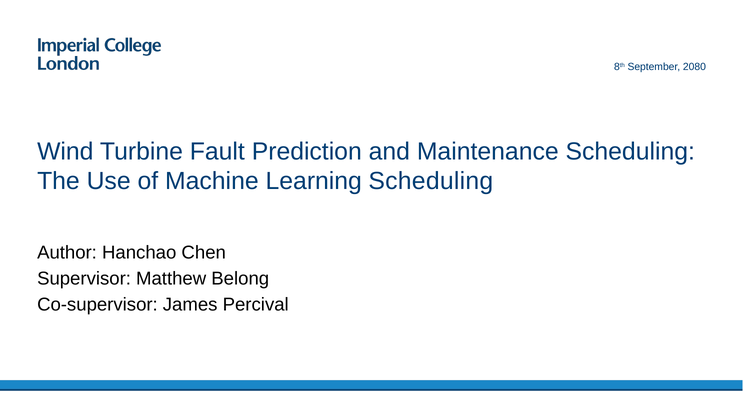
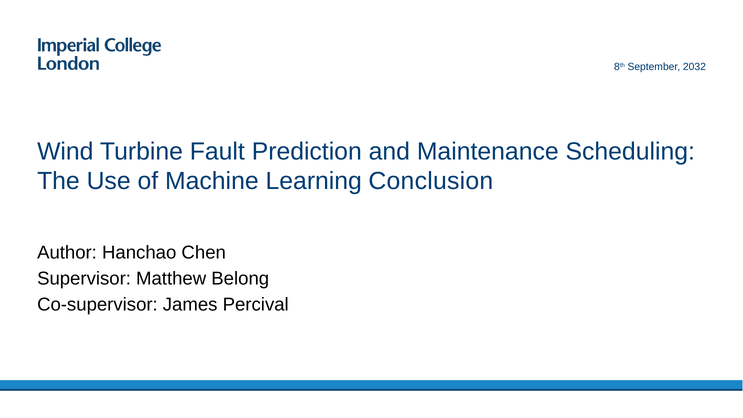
2080: 2080 -> 2032
Learning Scheduling: Scheduling -> Conclusion
